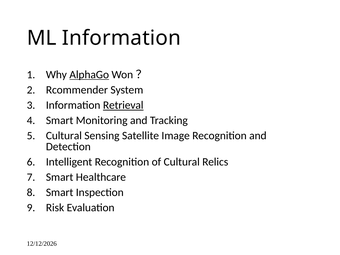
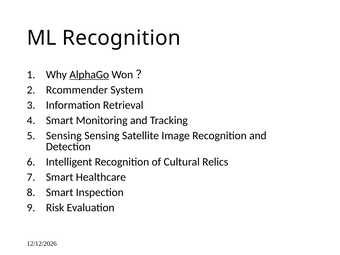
ML Information: Information -> Recognition
Retrieval underline: present -> none
Cultural at (64, 136): Cultural -> Sensing
